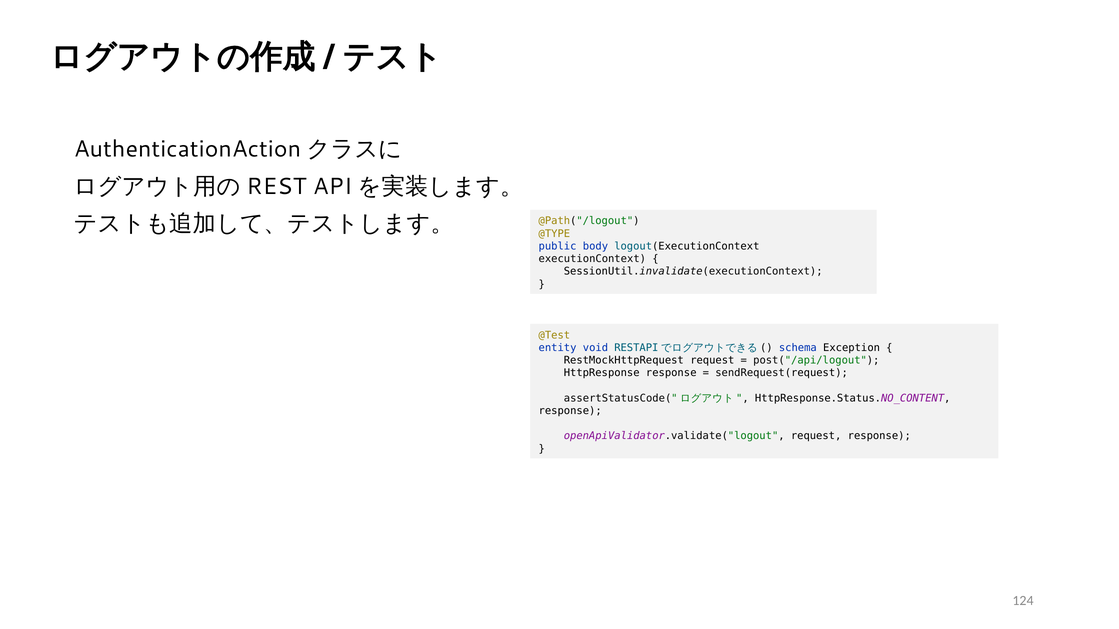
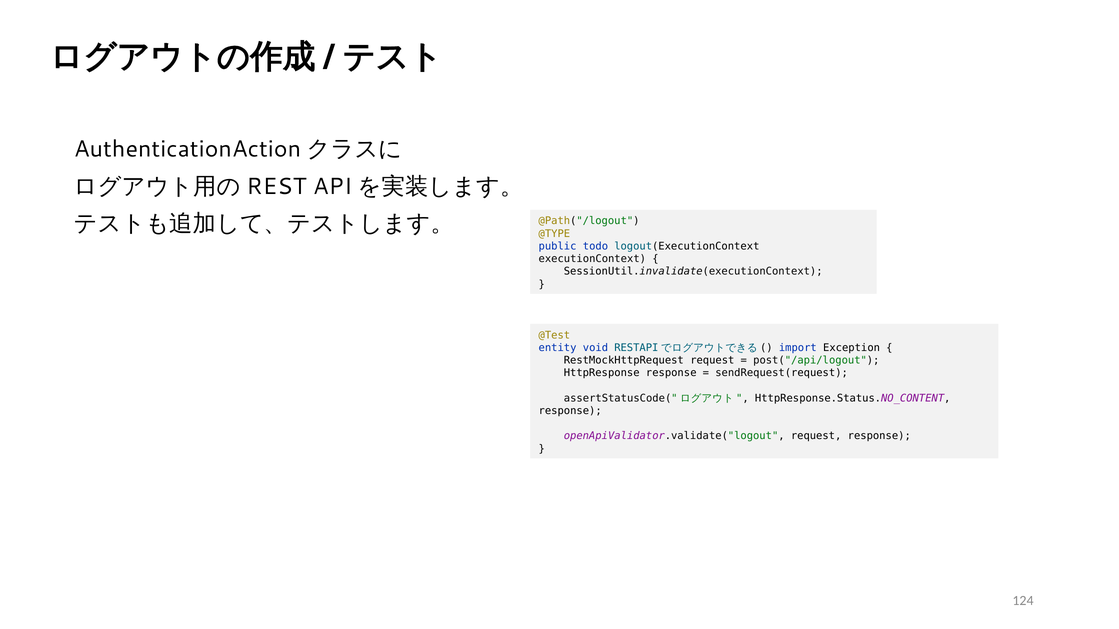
body: body -> todo
schema: schema -> import
